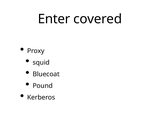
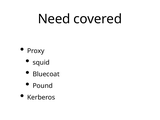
Enter: Enter -> Need
